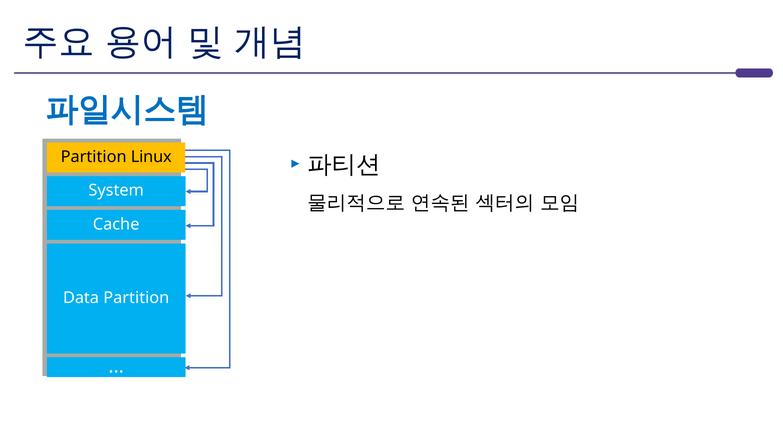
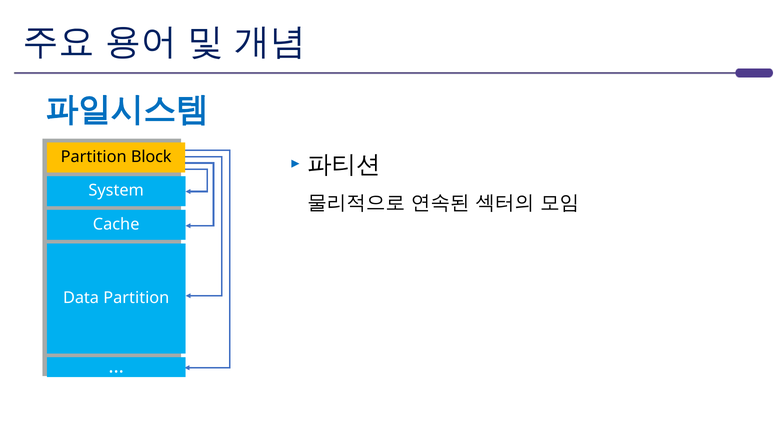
Linux: Linux -> Block
